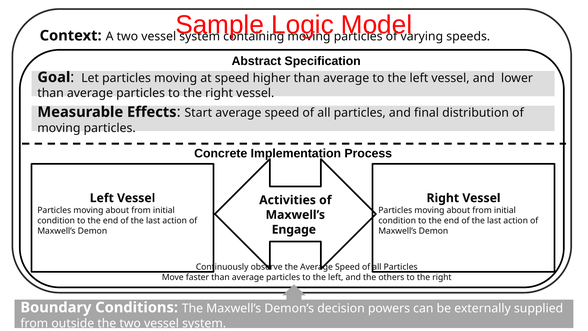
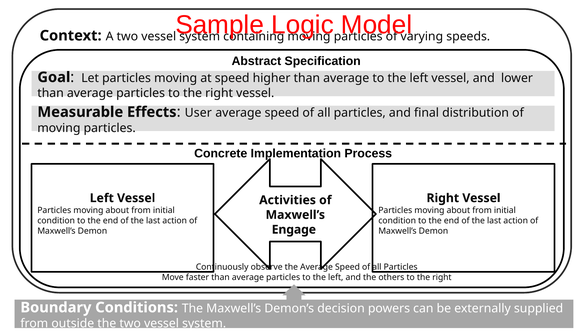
Start: Start -> User
